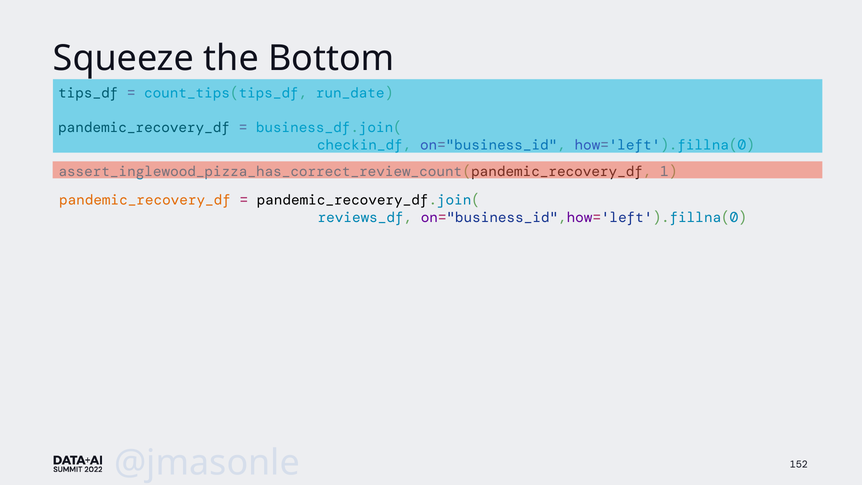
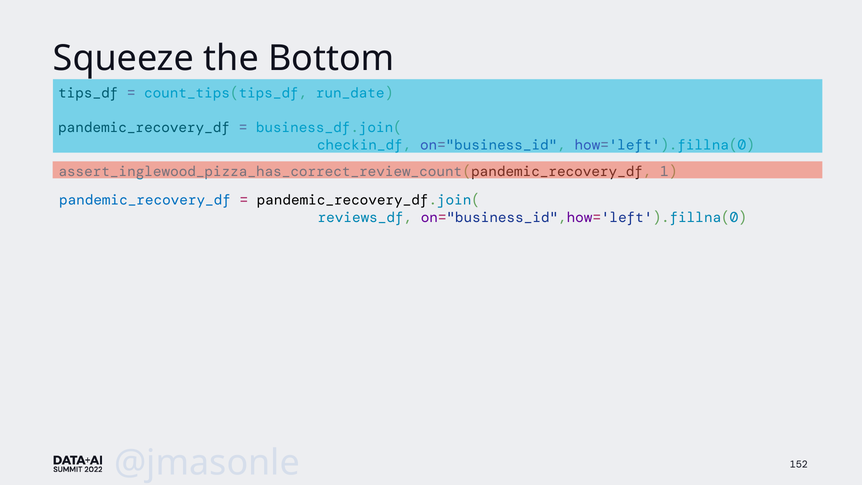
pandemic_recovery_df at (145, 200) colour: orange -> blue
